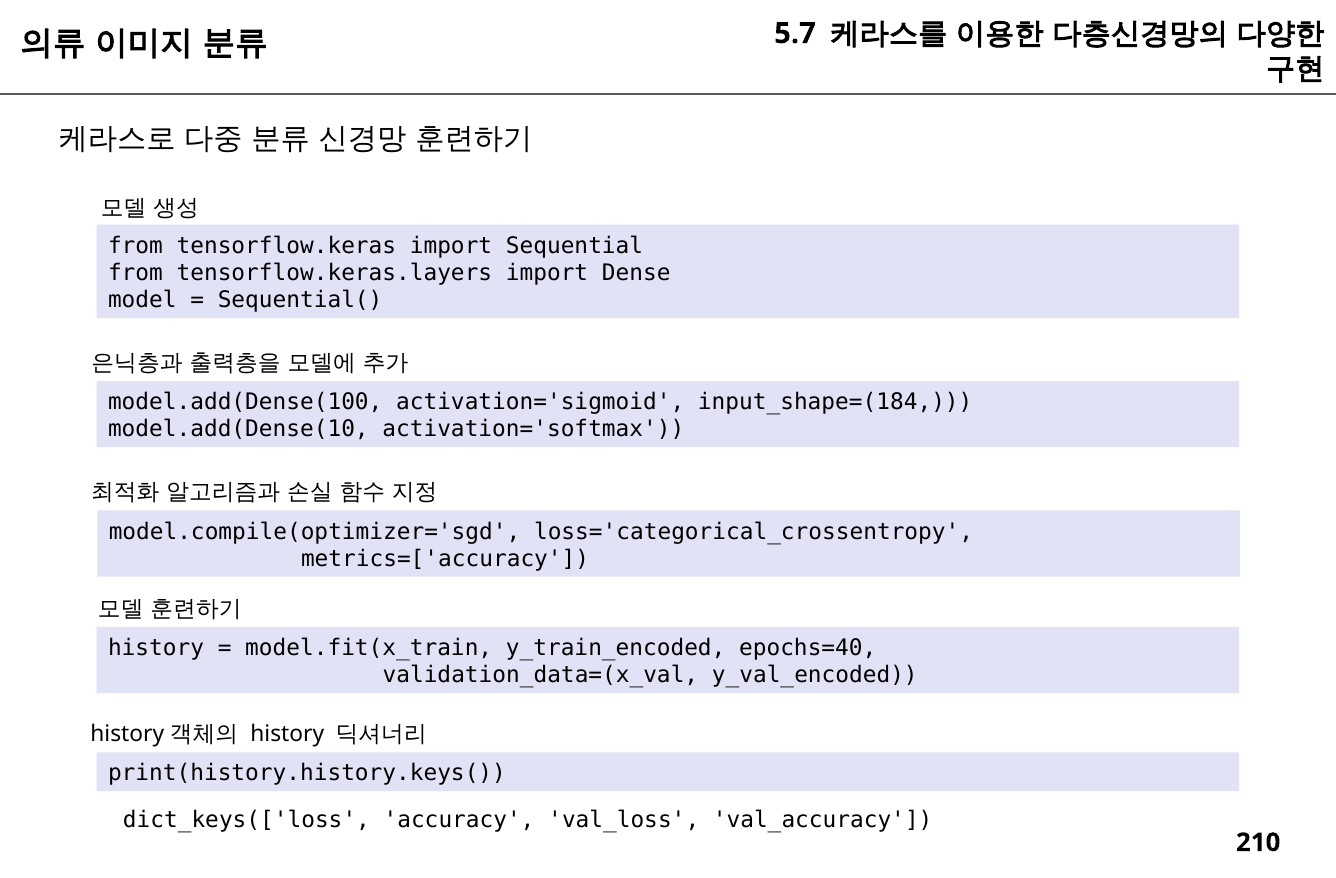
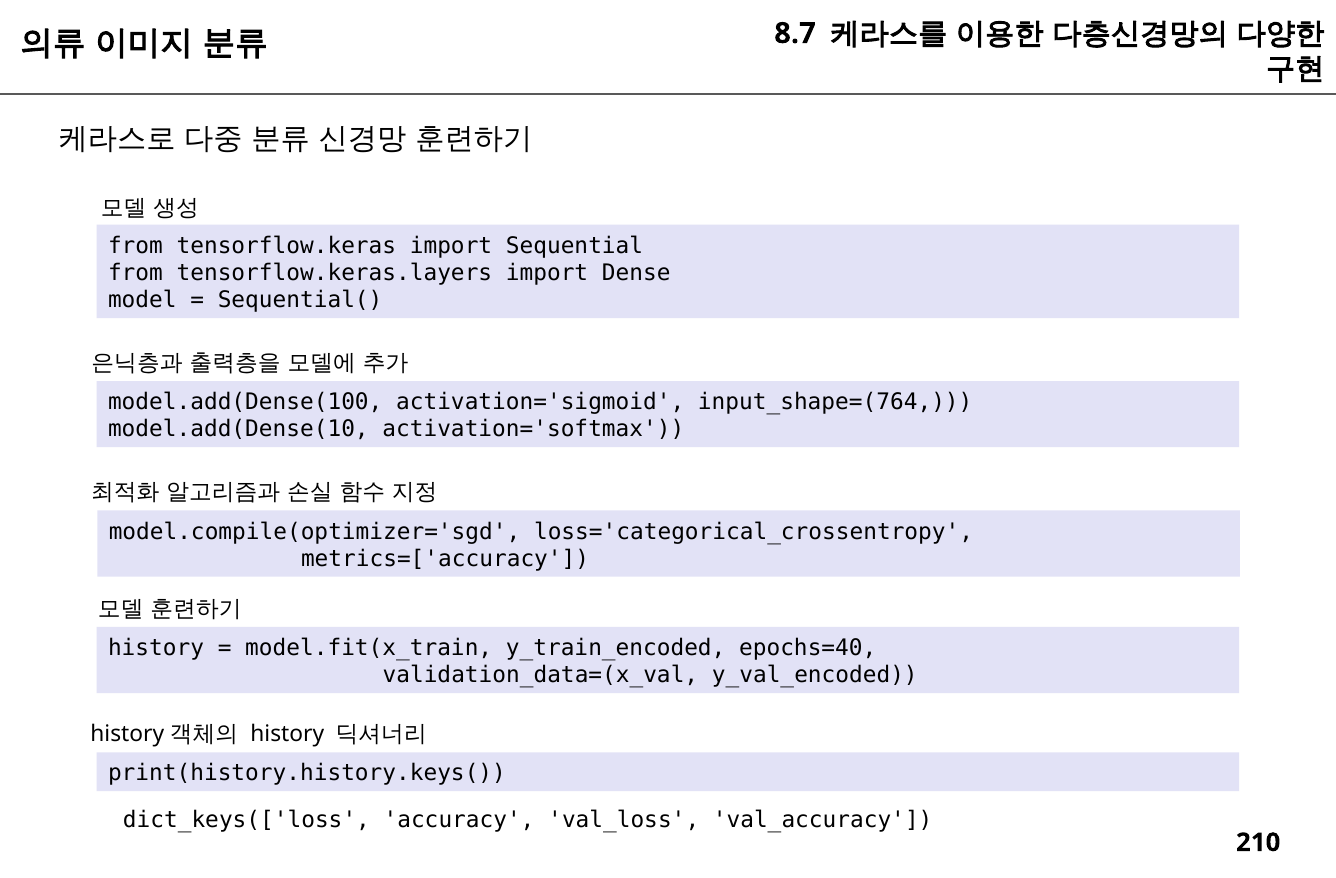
5.7: 5.7 -> 8.7
input_shape=(184: input_shape=(184 -> input_shape=(764
